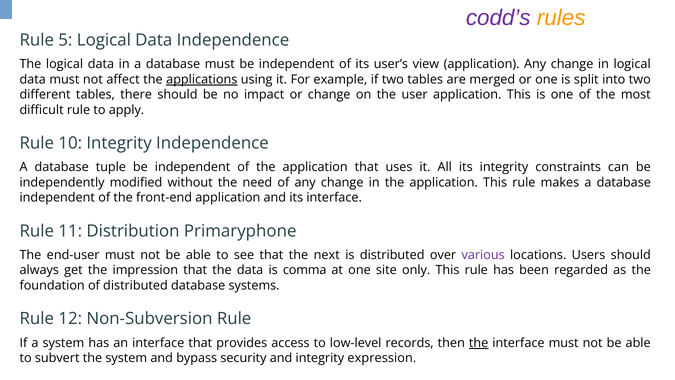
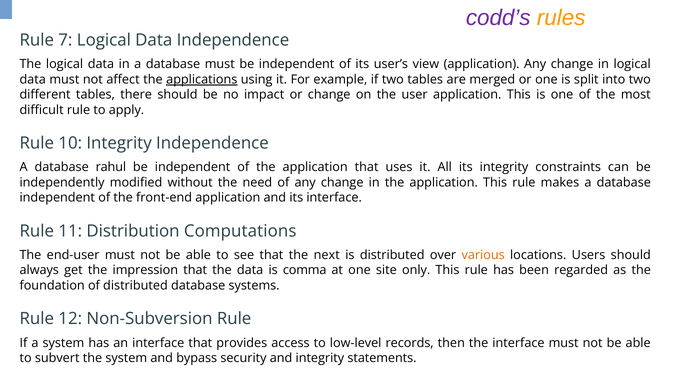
5: 5 -> 7
tuple: tuple -> rahul
Primaryphone: Primaryphone -> Computations
various colour: purple -> orange
the at (479, 343) underline: present -> none
expression: expression -> statements
